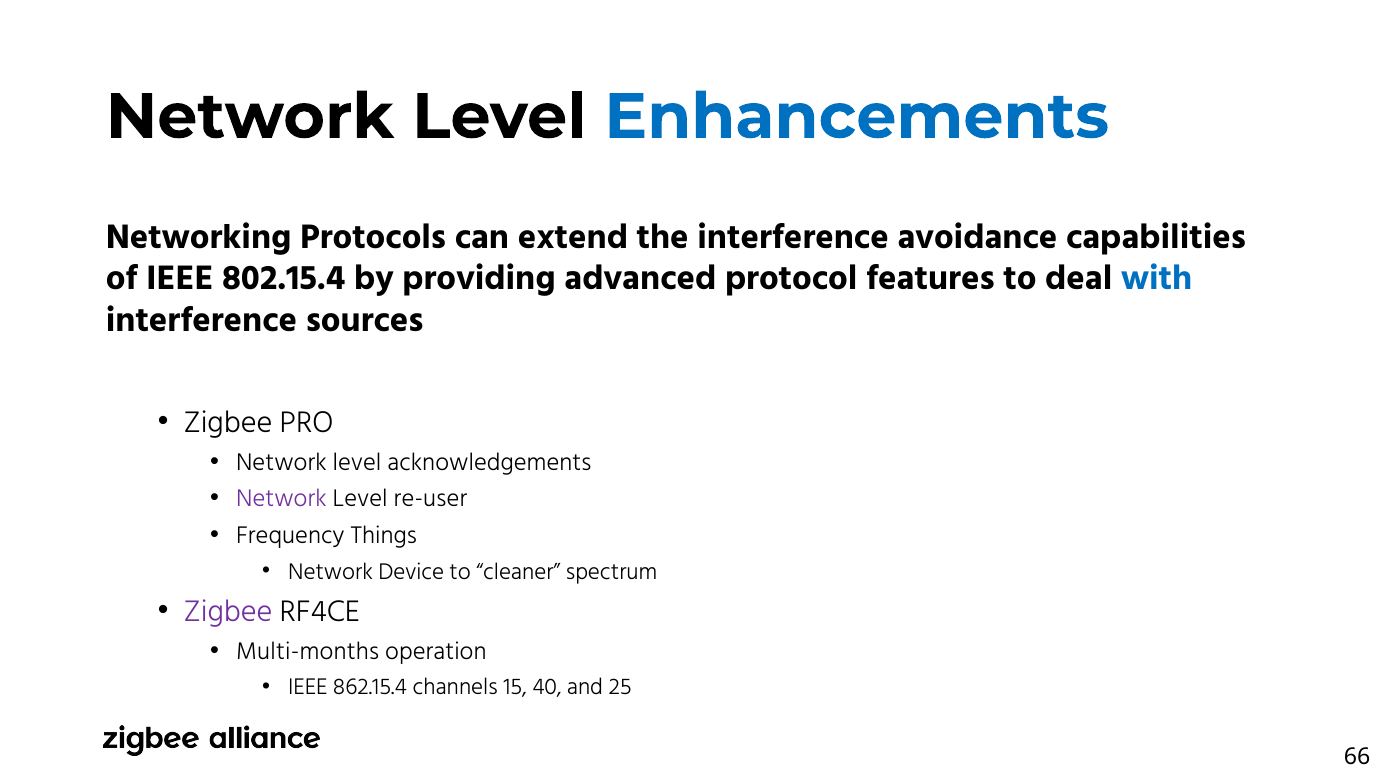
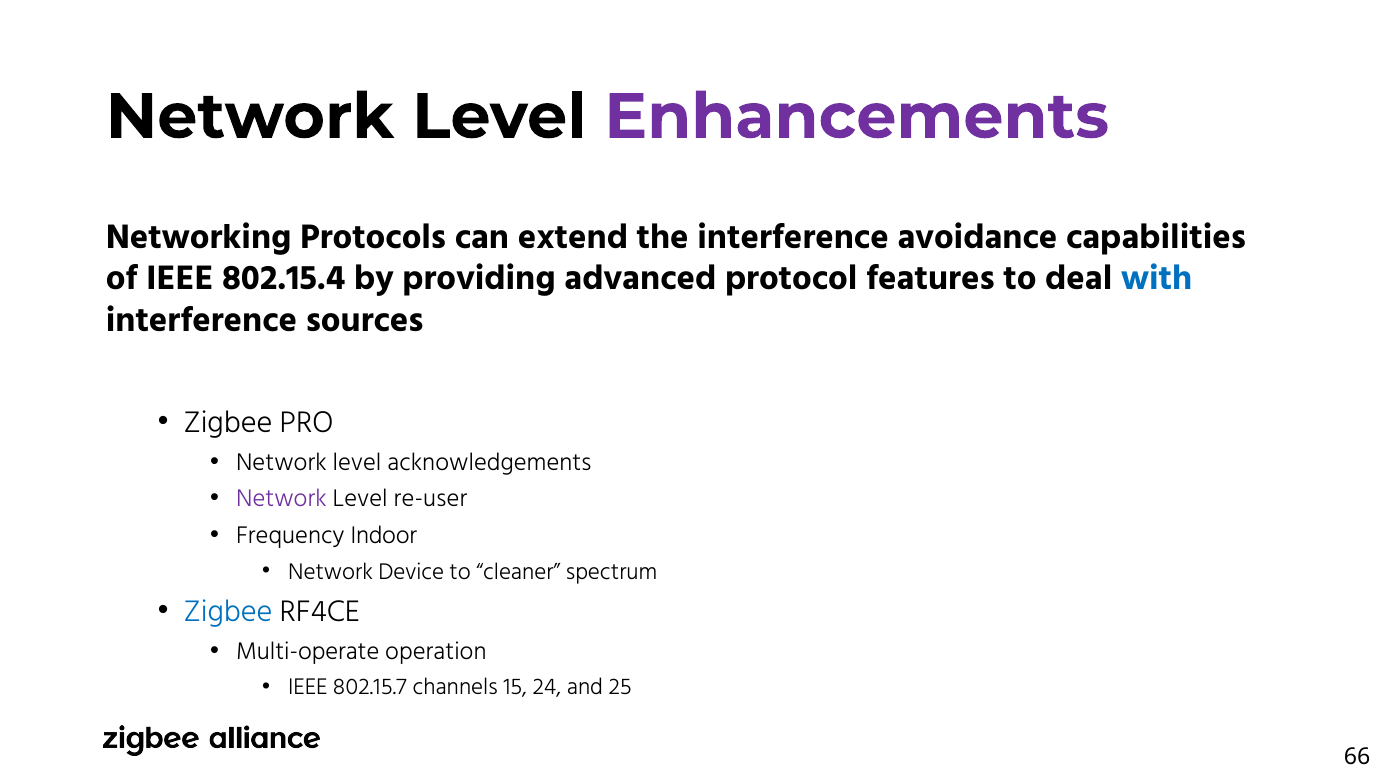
Enhancements colour: blue -> purple
Things: Things -> Indoor
Zigbee at (228, 611) colour: purple -> blue
Multi-months: Multi-months -> Multi-operate
862.15.4: 862.15.4 -> 802.15.7
40: 40 -> 24
